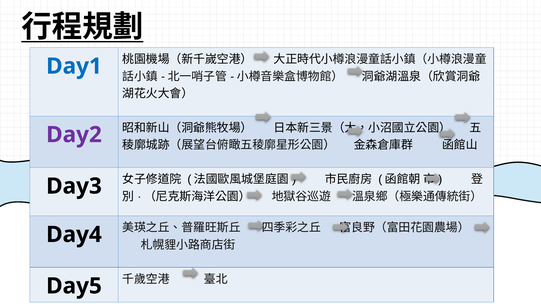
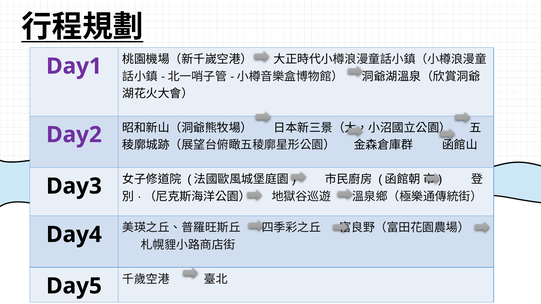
Day1 colour: blue -> purple
